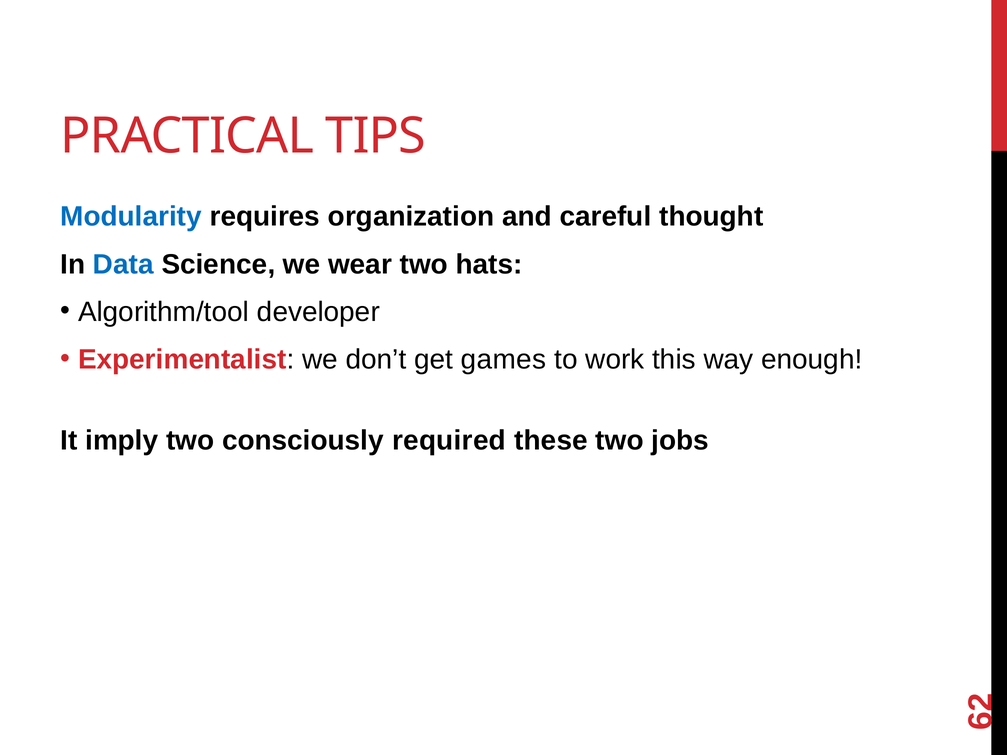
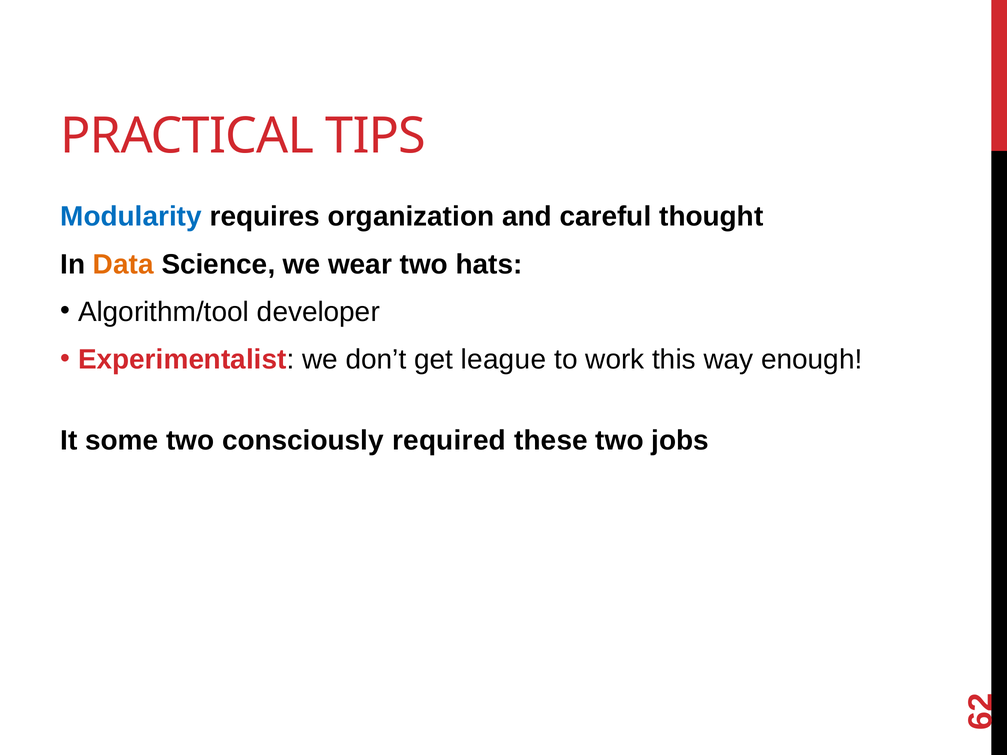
Data colour: blue -> orange
games: games -> league
imply: imply -> some
